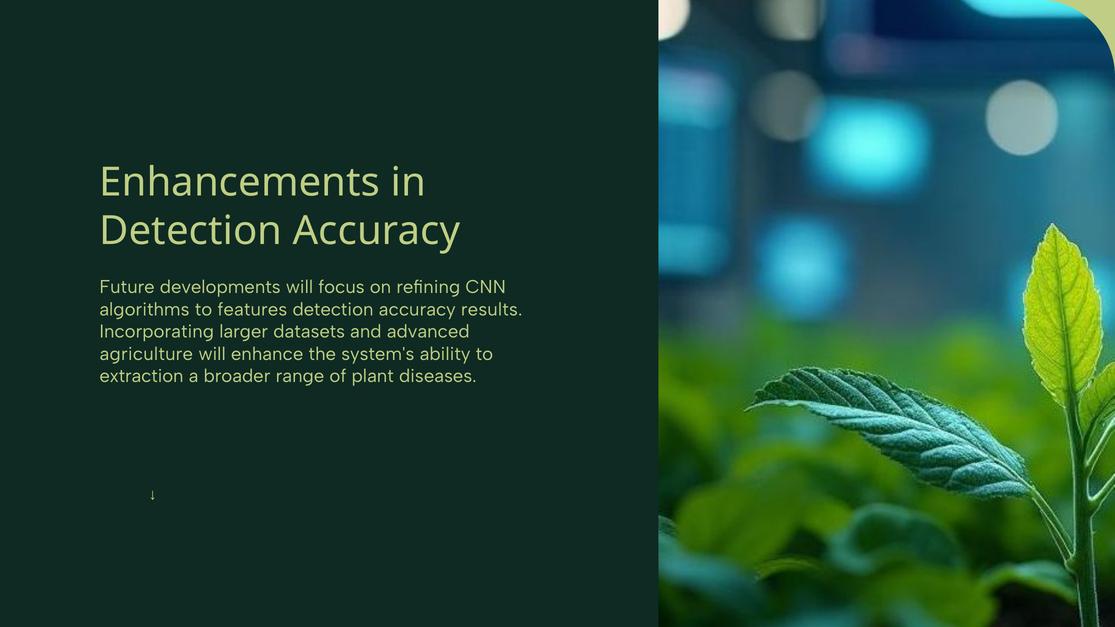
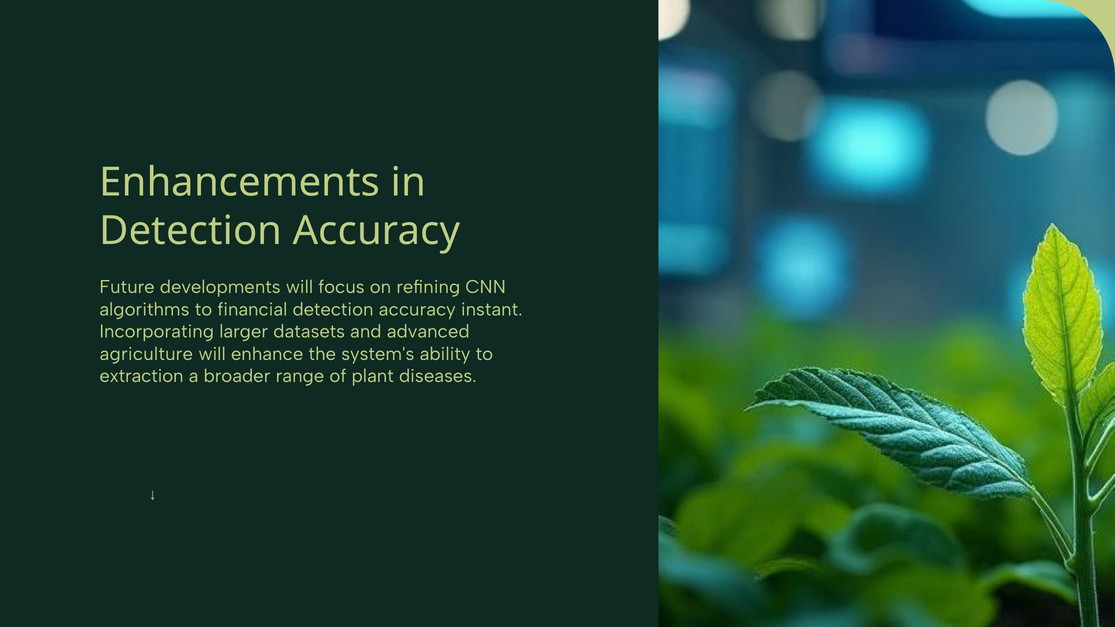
features: features -> financial
results: results -> instant
